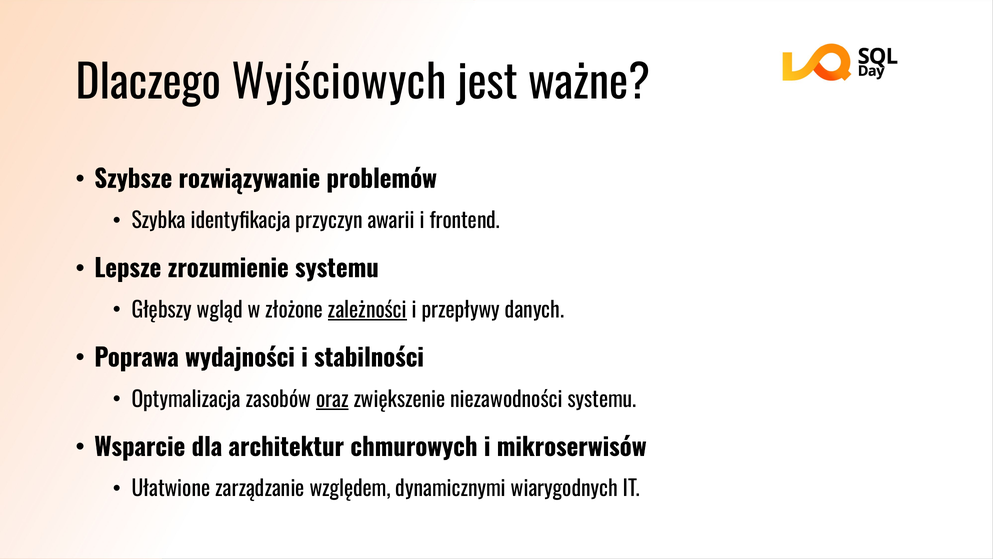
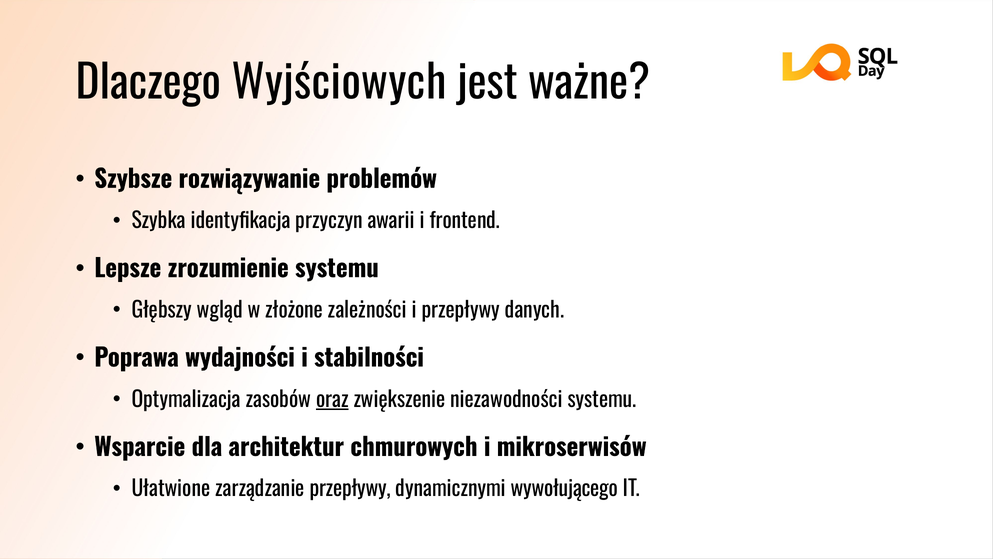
zależności underline: present -> none
zarządzanie względem: względem -> przepływy
wiarygodnych: wiarygodnych -> wywołującego
